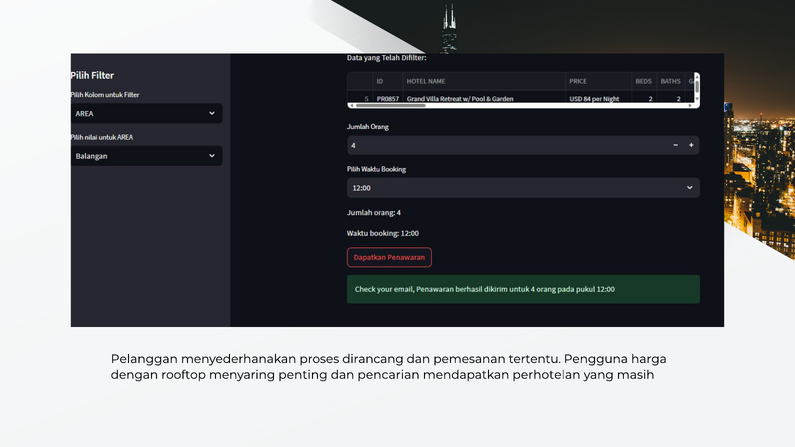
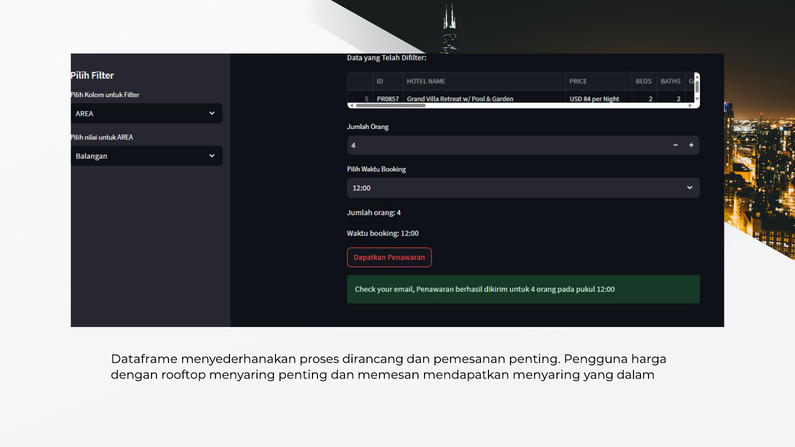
Pelanggan: Pelanggan -> Dataframe
pemesanan tertentu: tertentu -> penting
pencarian: pencarian -> memesan
mendapatkan perhotelan: perhotelan -> menyaring
masih: masih -> dalam
